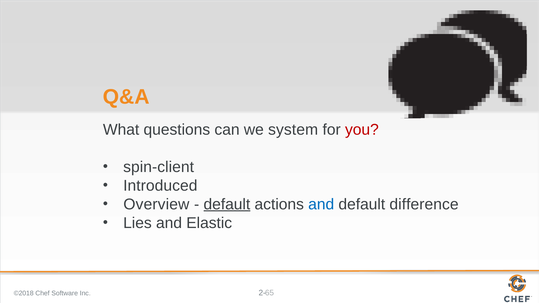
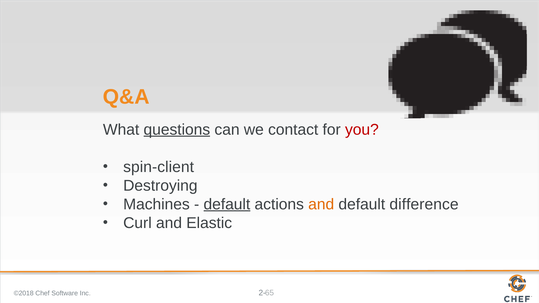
questions underline: none -> present
system: system -> contact
Introduced: Introduced -> Destroying
Overview: Overview -> Machines
and at (321, 204) colour: blue -> orange
Lies: Lies -> Curl
